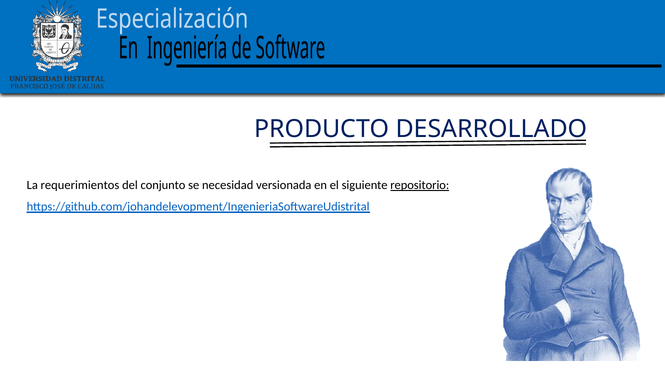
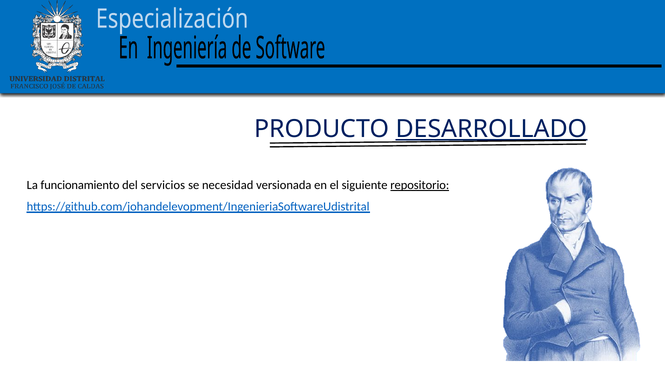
DESARROLLADO underline: none -> present
requerimientos: requerimientos -> funcionamiento
conjunto: conjunto -> servicios
